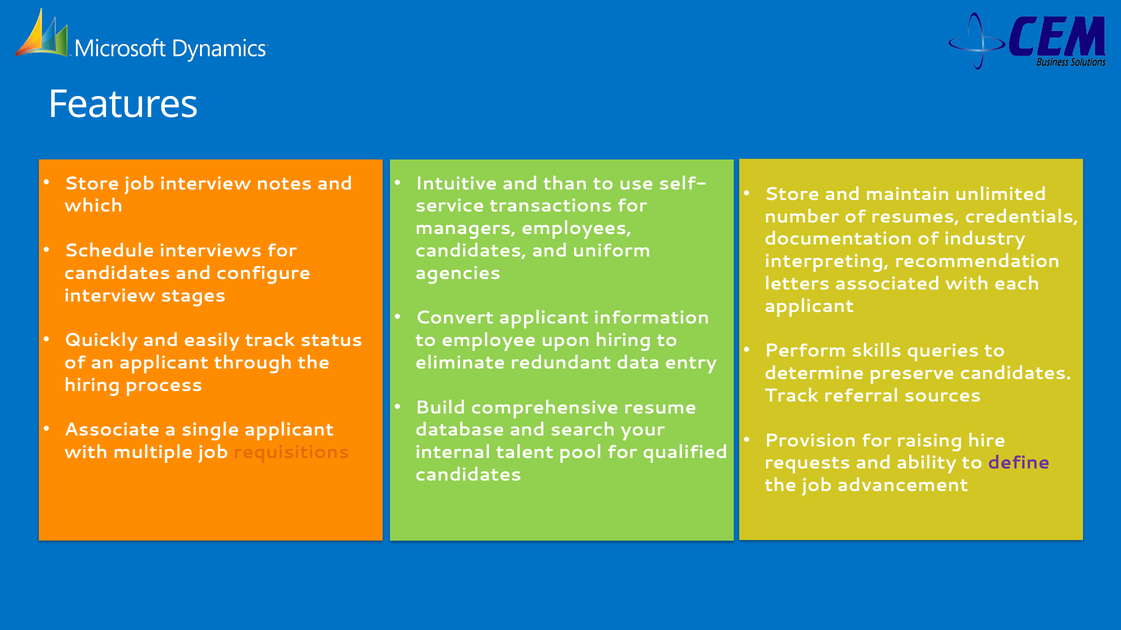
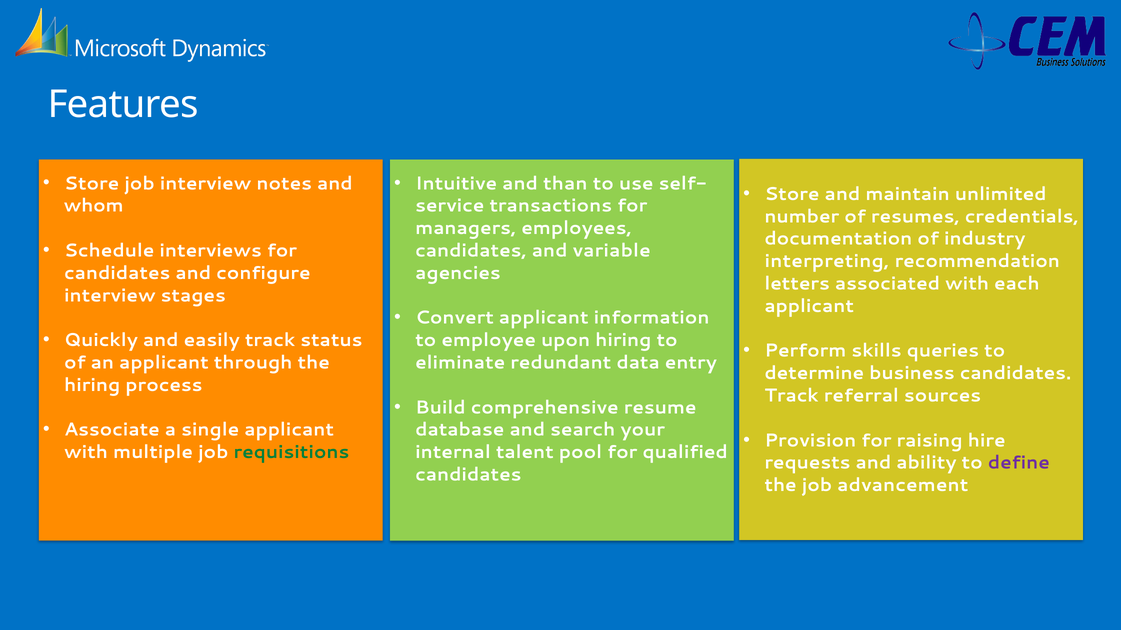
which: which -> whom
uniform: uniform -> variable
preserve: preserve -> business
requisitions colour: orange -> green
